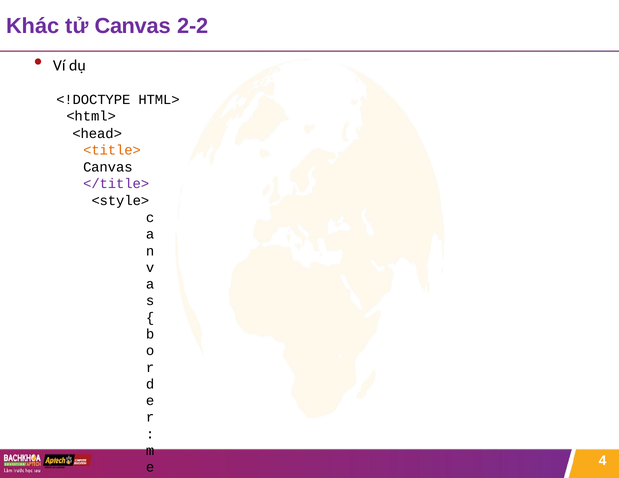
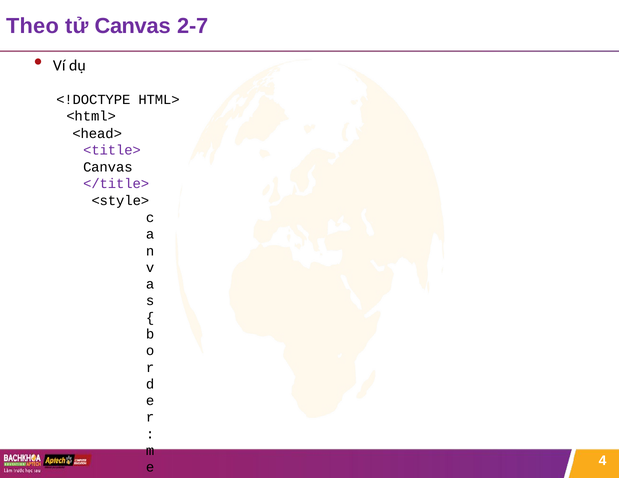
Khác: Khác -> Theo
2-2: 2-2 -> 2-7
<title> colour: orange -> purple
